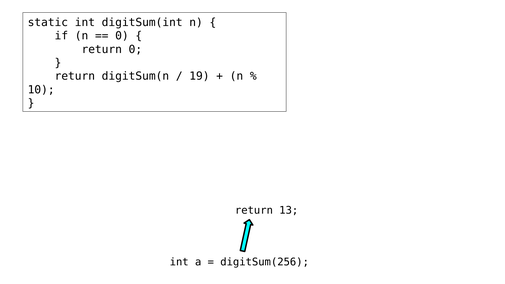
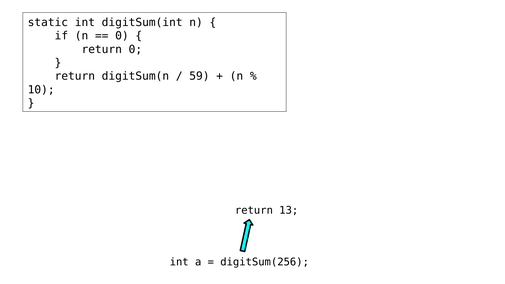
19: 19 -> 59
